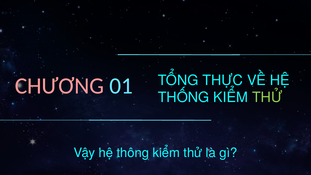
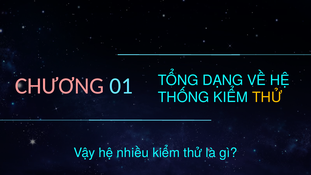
THỰC: THỰC -> DẠNG
THỬ at (267, 97) colour: light green -> yellow
thông: thông -> nhiều
